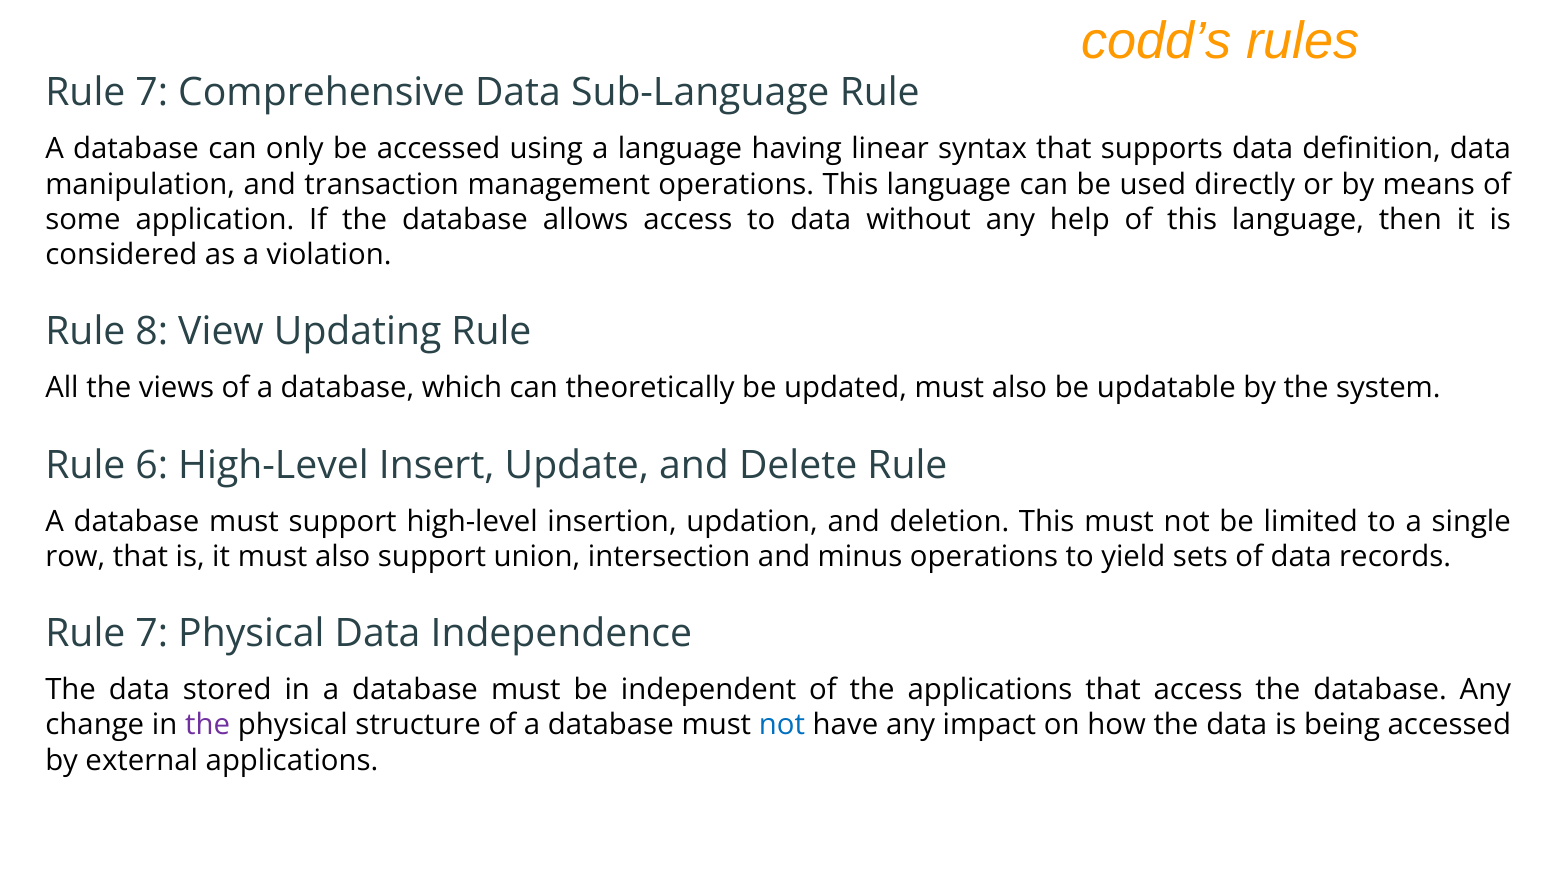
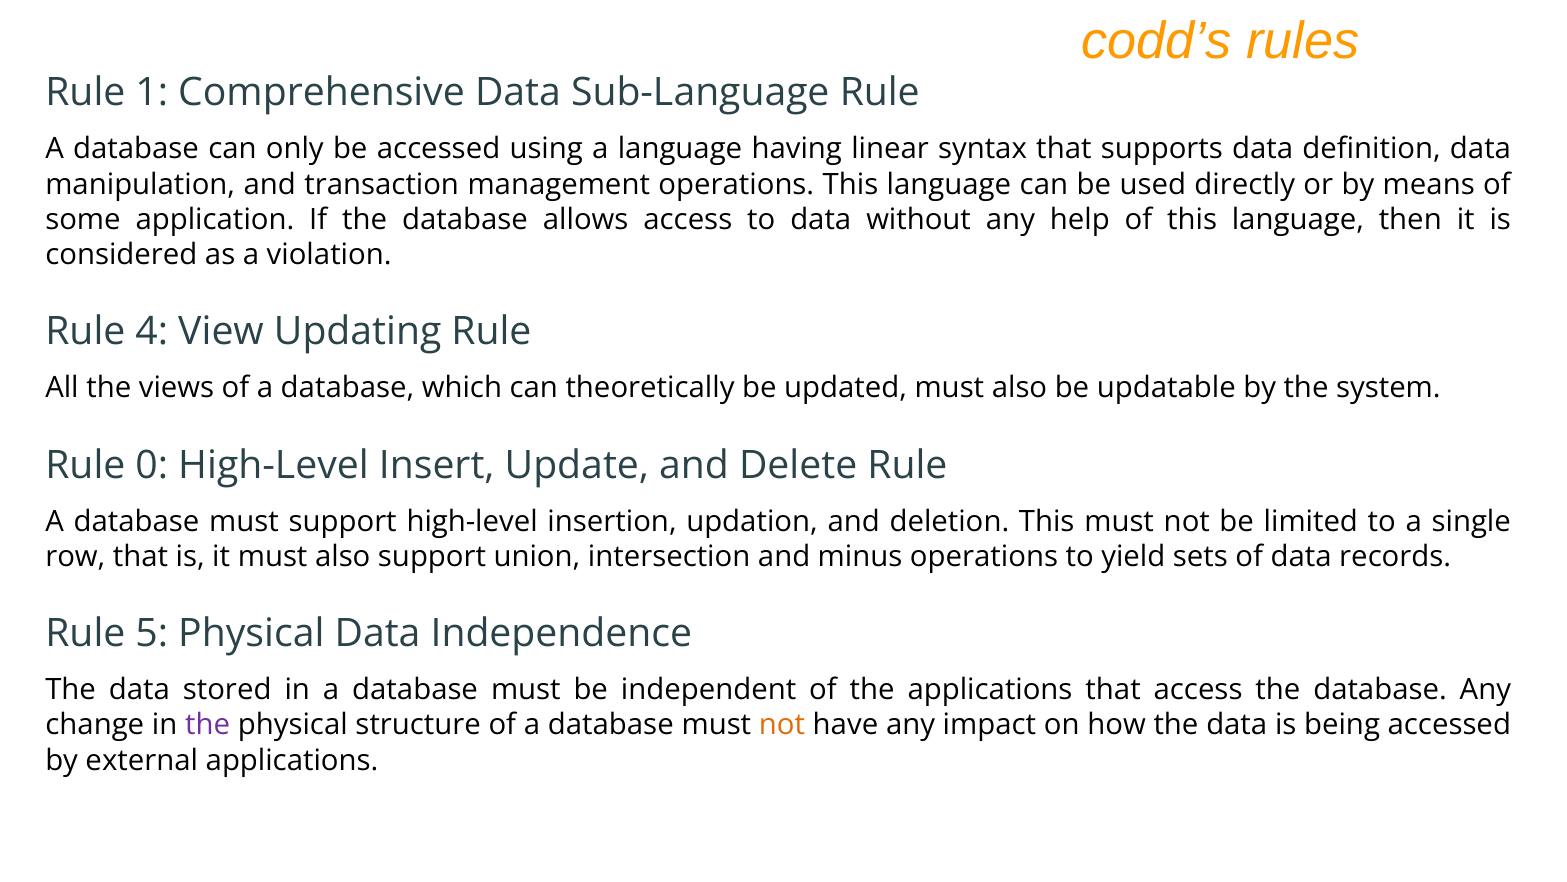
7 at (152, 93): 7 -> 1
8: 8 -> 4
6: 6 -> 0
7 at (152, 633): 7 -> 5
not at (782, 725) colour: blue -> orange
